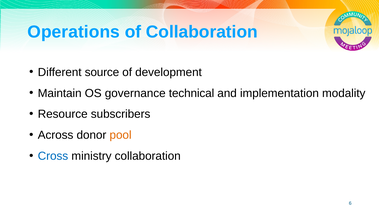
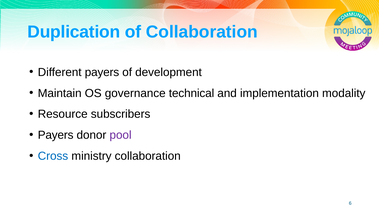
Operations: Operations -> Duplication
Different source: source -> payers
Across at (56, 135): Across -> Payers
pool colour: orange -> purple
